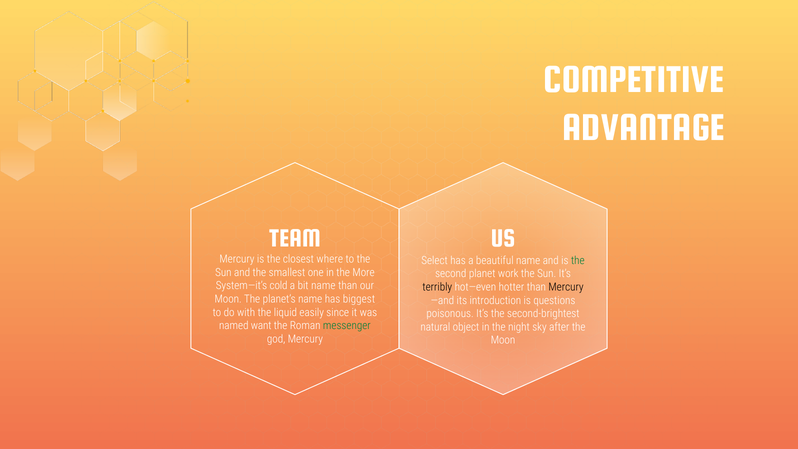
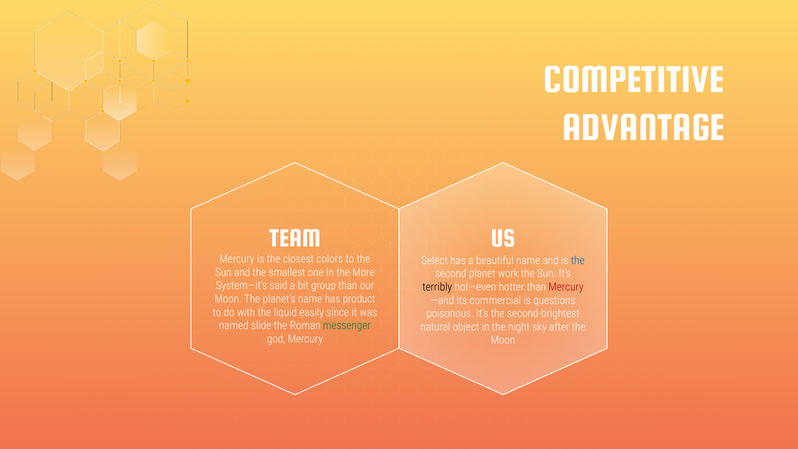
where: where -> colors
the at (578, 260) colour: green -> blue
cold: cold -> said
bit name: name -> group
Mercury at (566, 287) colour: black -> red
biggest: biggest -> product
introduction: introduction -> commercial
want: want -> slide
